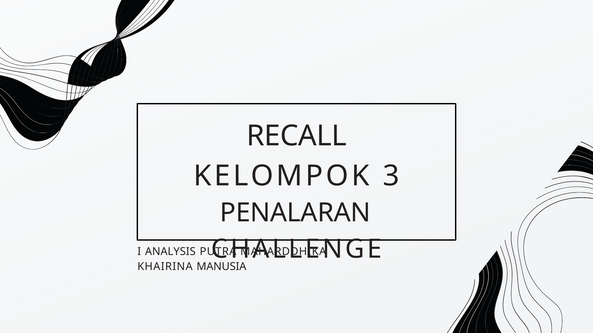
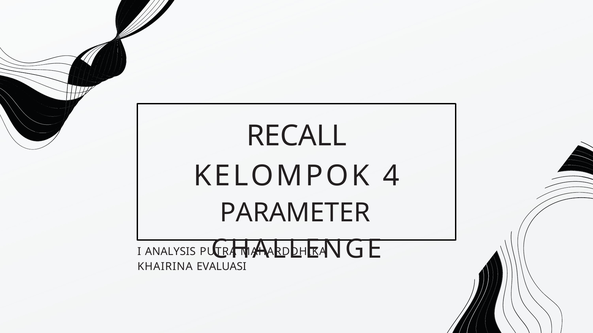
3: 3 -> 4
PENALARAN: PENALARAN -> PARAMETER
MANUSIA: MANUSIA -> EVALUASI
